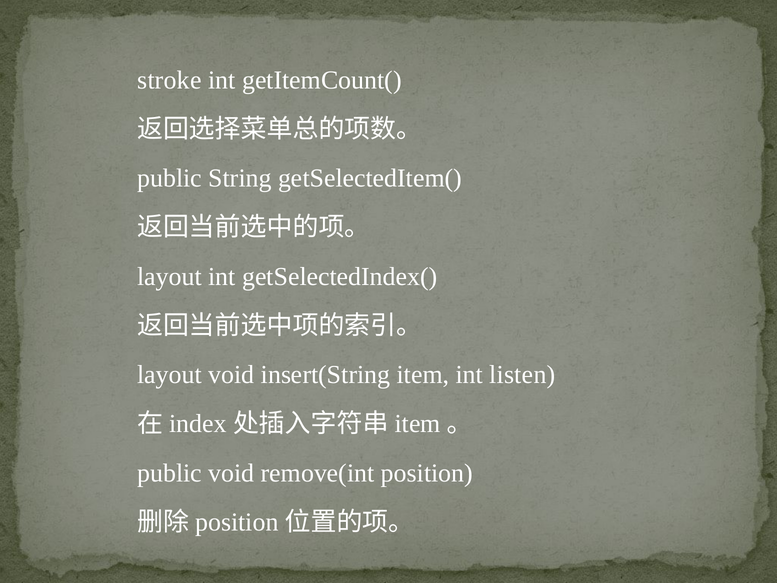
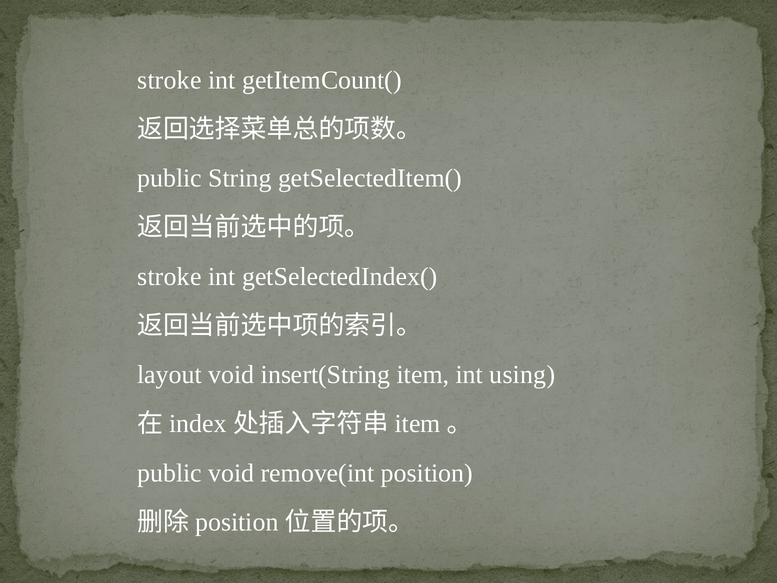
layout at (170, 276): layout -> stroke
listen: listen -> using
